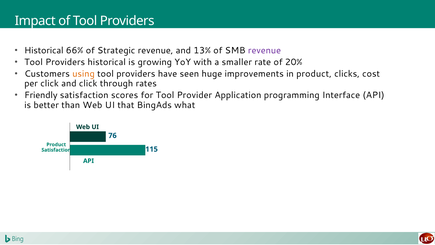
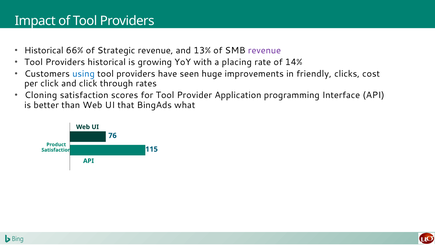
smaller: smaller -> placing
20%: 20% -> 14%
using colour: orange -> blue
in product: product -> friendly
Friendly: Friendly -> Cloning
